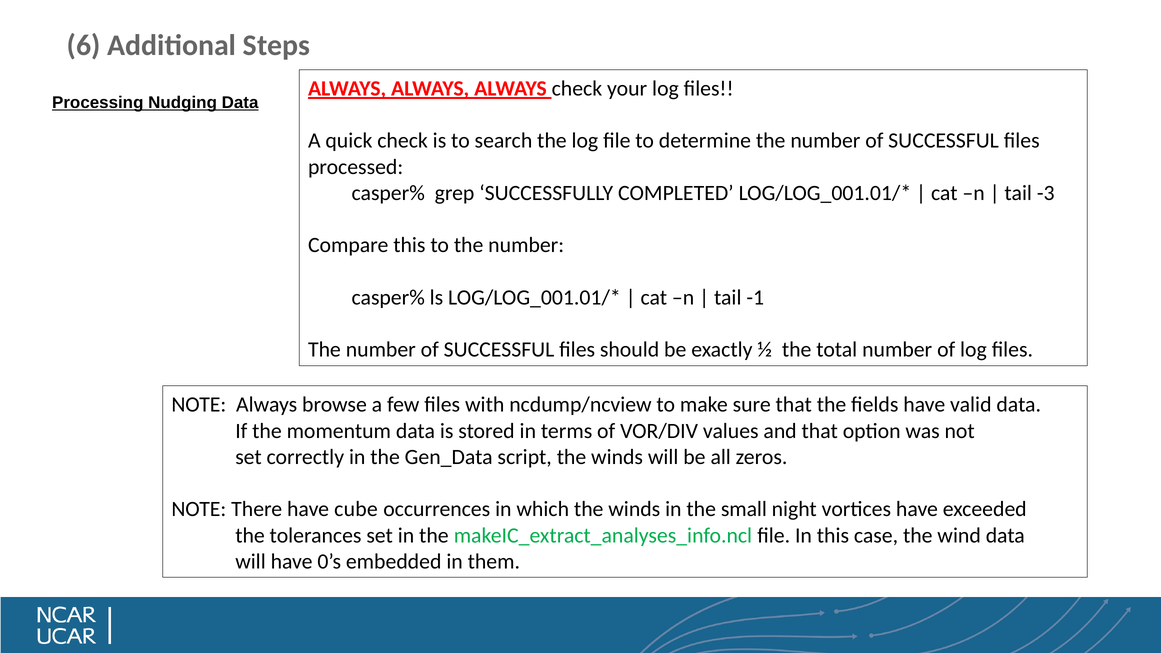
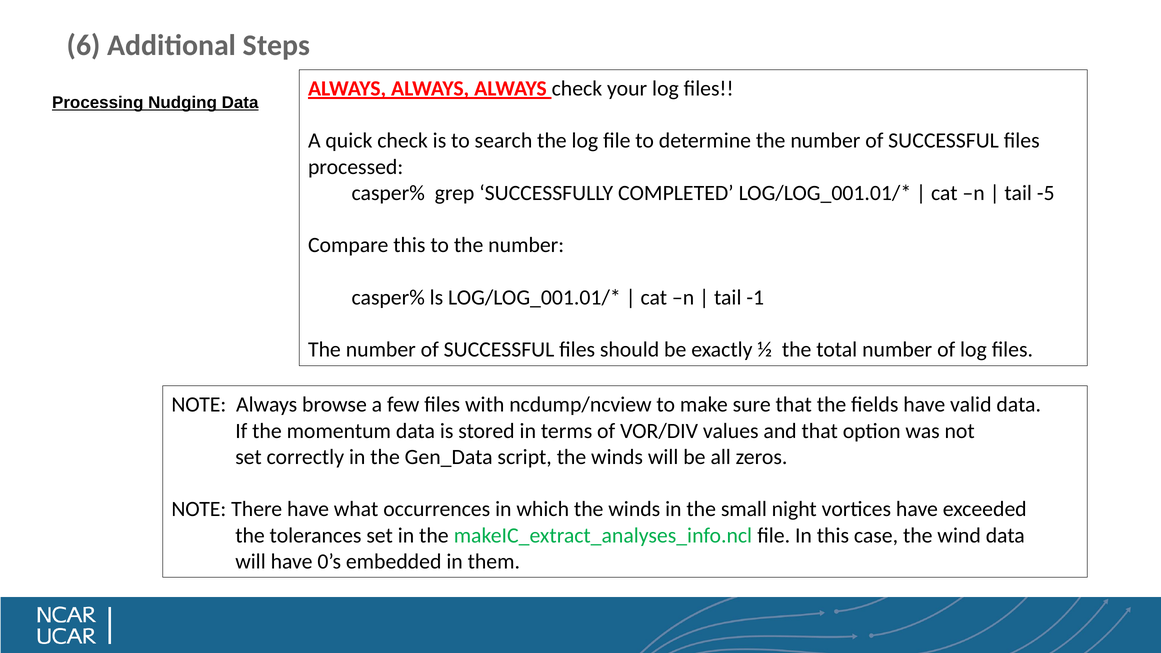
-3: -3 -> -5
cube: cube -> what
